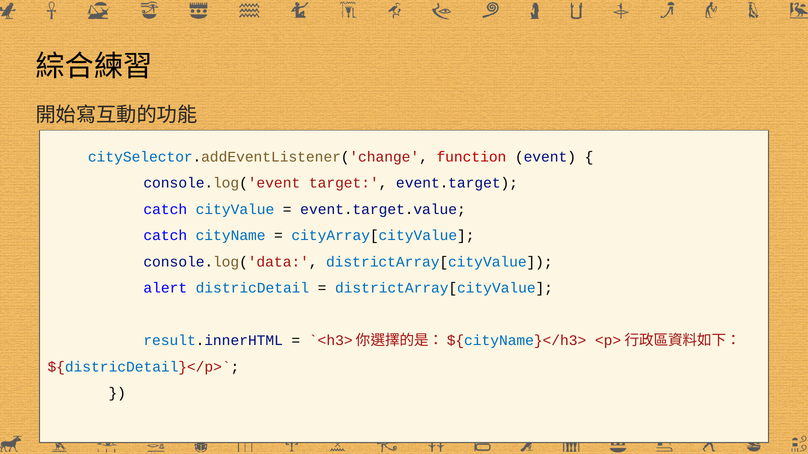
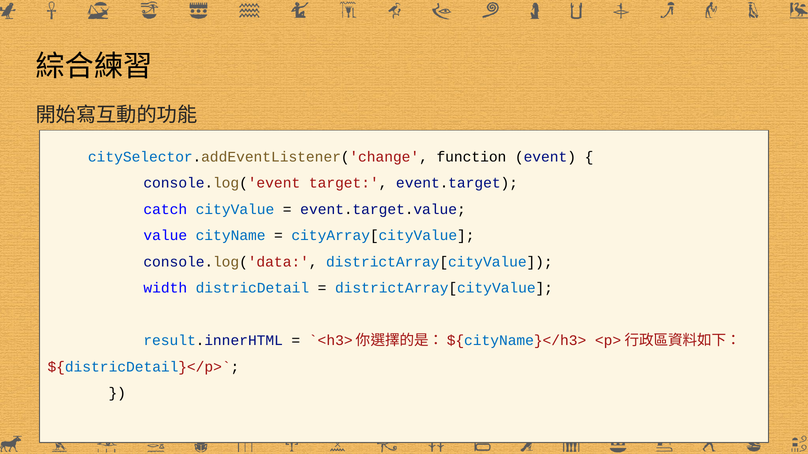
function colour: red -> black
catch at (165, 236): catch -> value
alert: alert -> width
